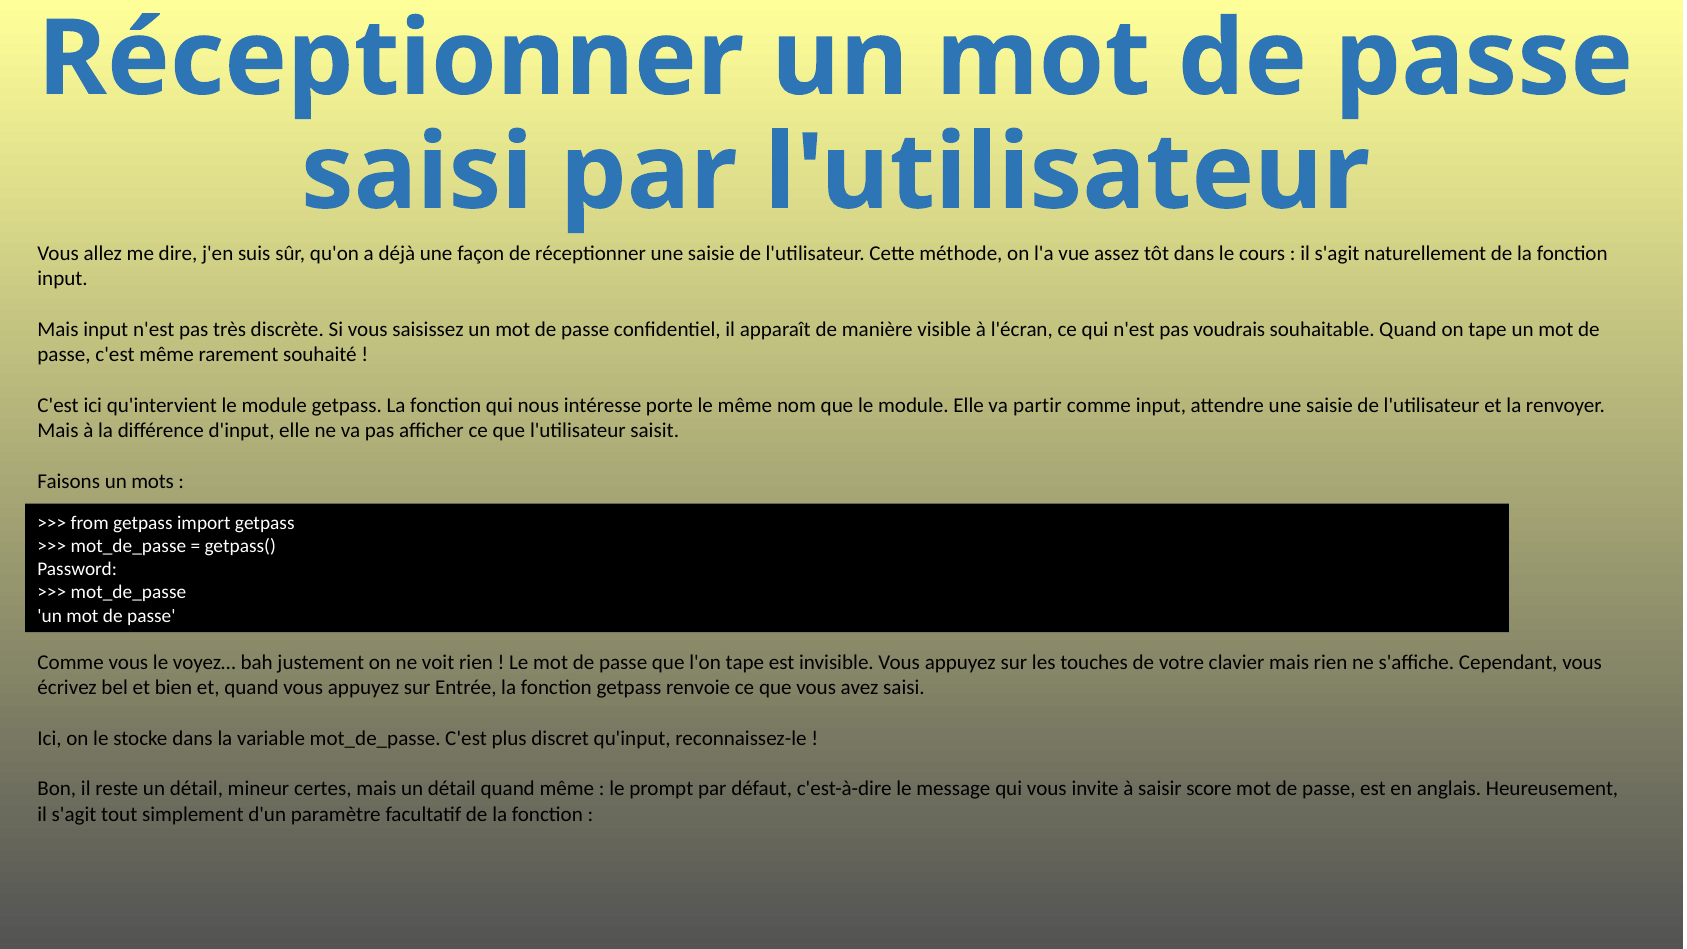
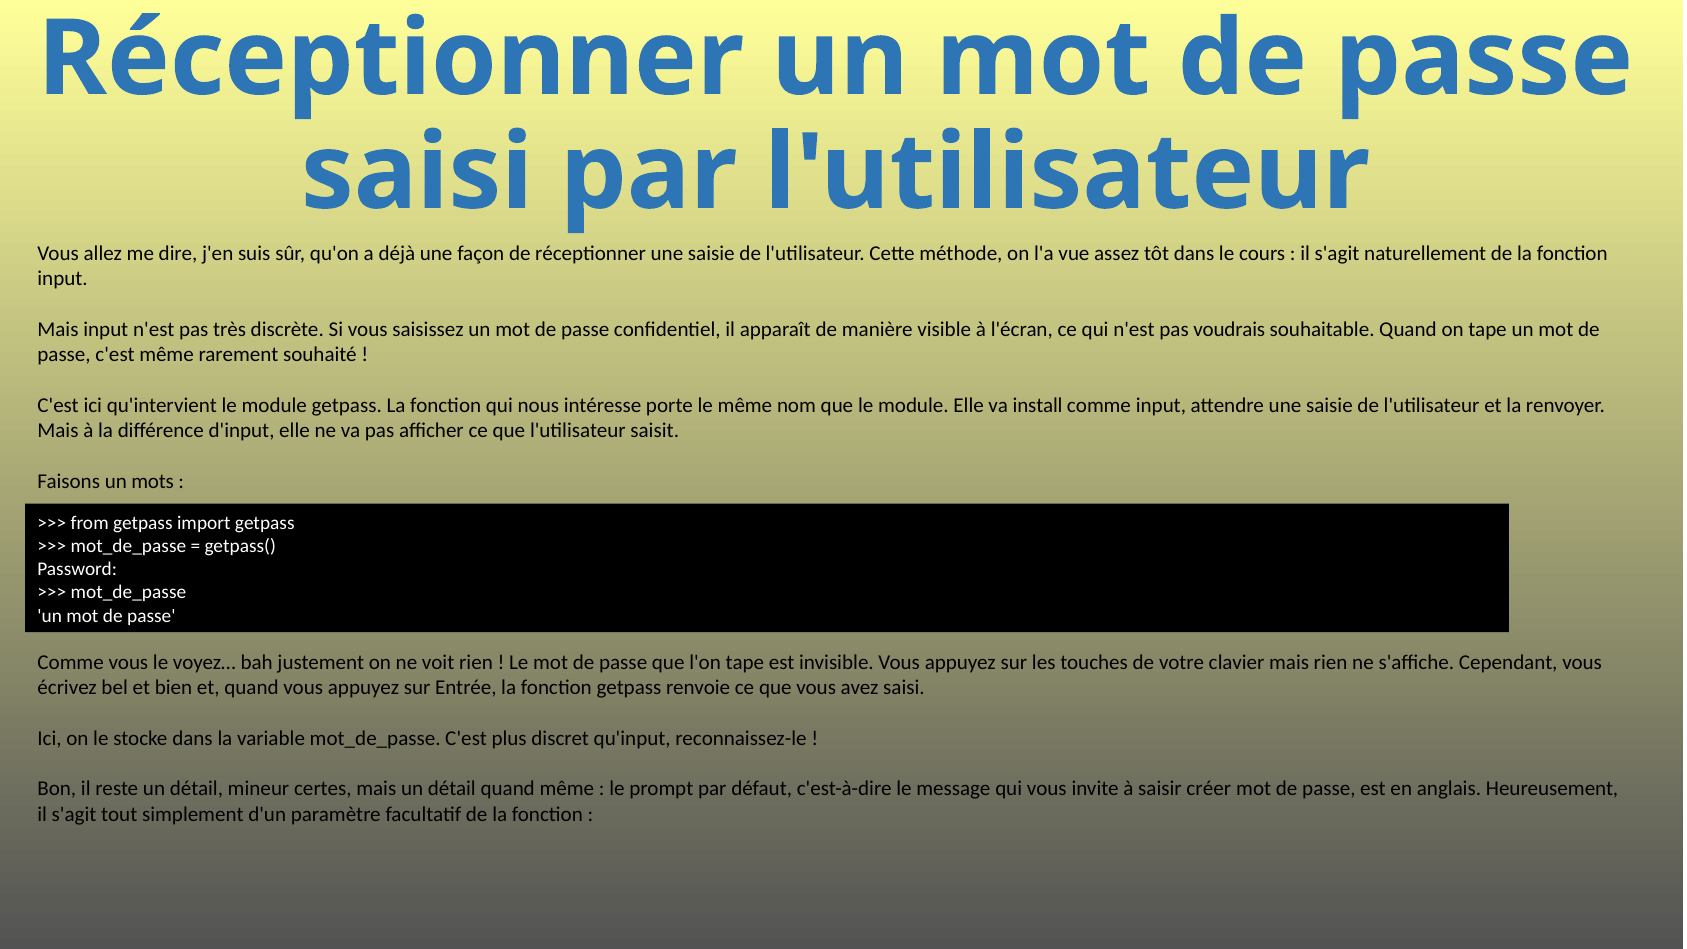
partir: partir -> install
score: score -> créer
